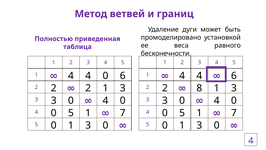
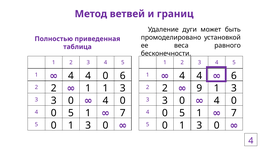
2 at (88, 88): 2 -> 1
8: 8 -> 9
